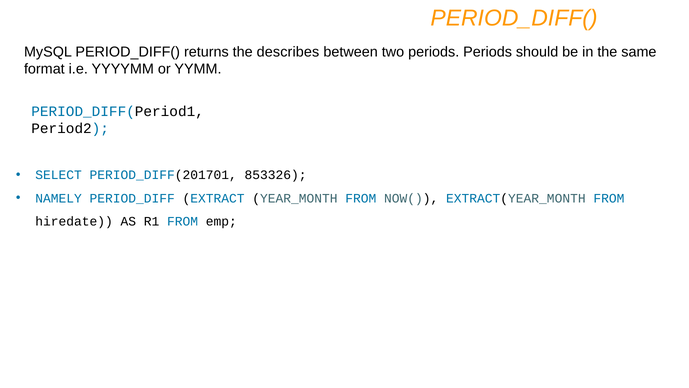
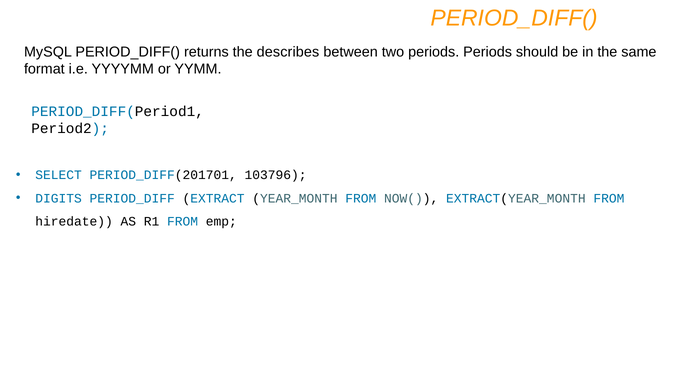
853326: 853326 -> 103796
NAMELY: NAMELY -> DIGITS
